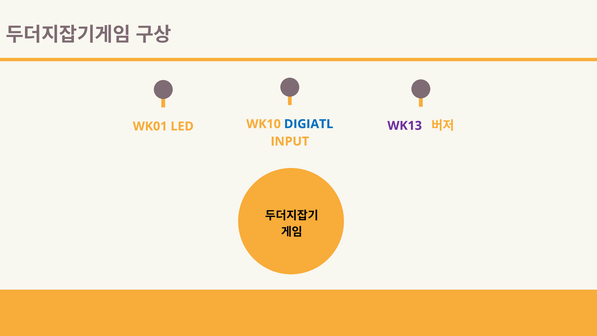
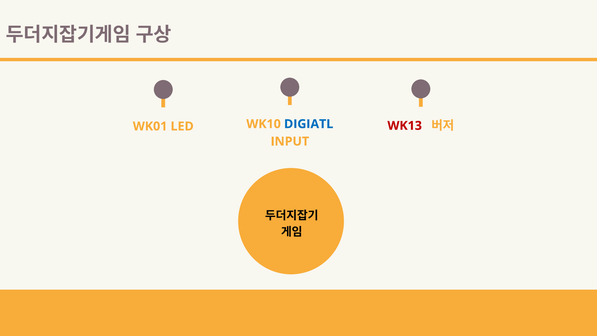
WK13 colour: purple -> red
